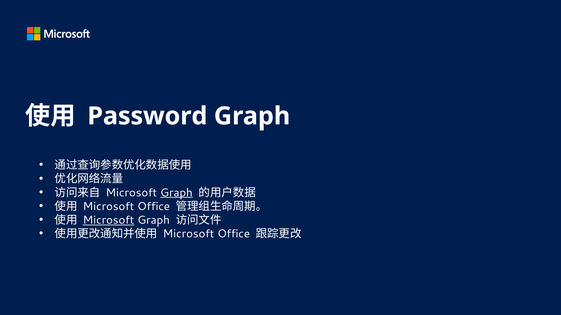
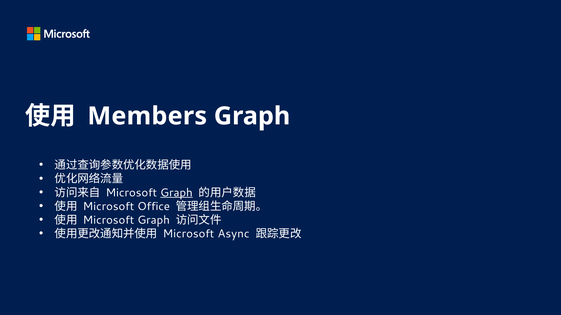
Password: Password -> Members
Microsoft at (108, 220) underline: present -> none
Office at (234, 234): Office -> Async
